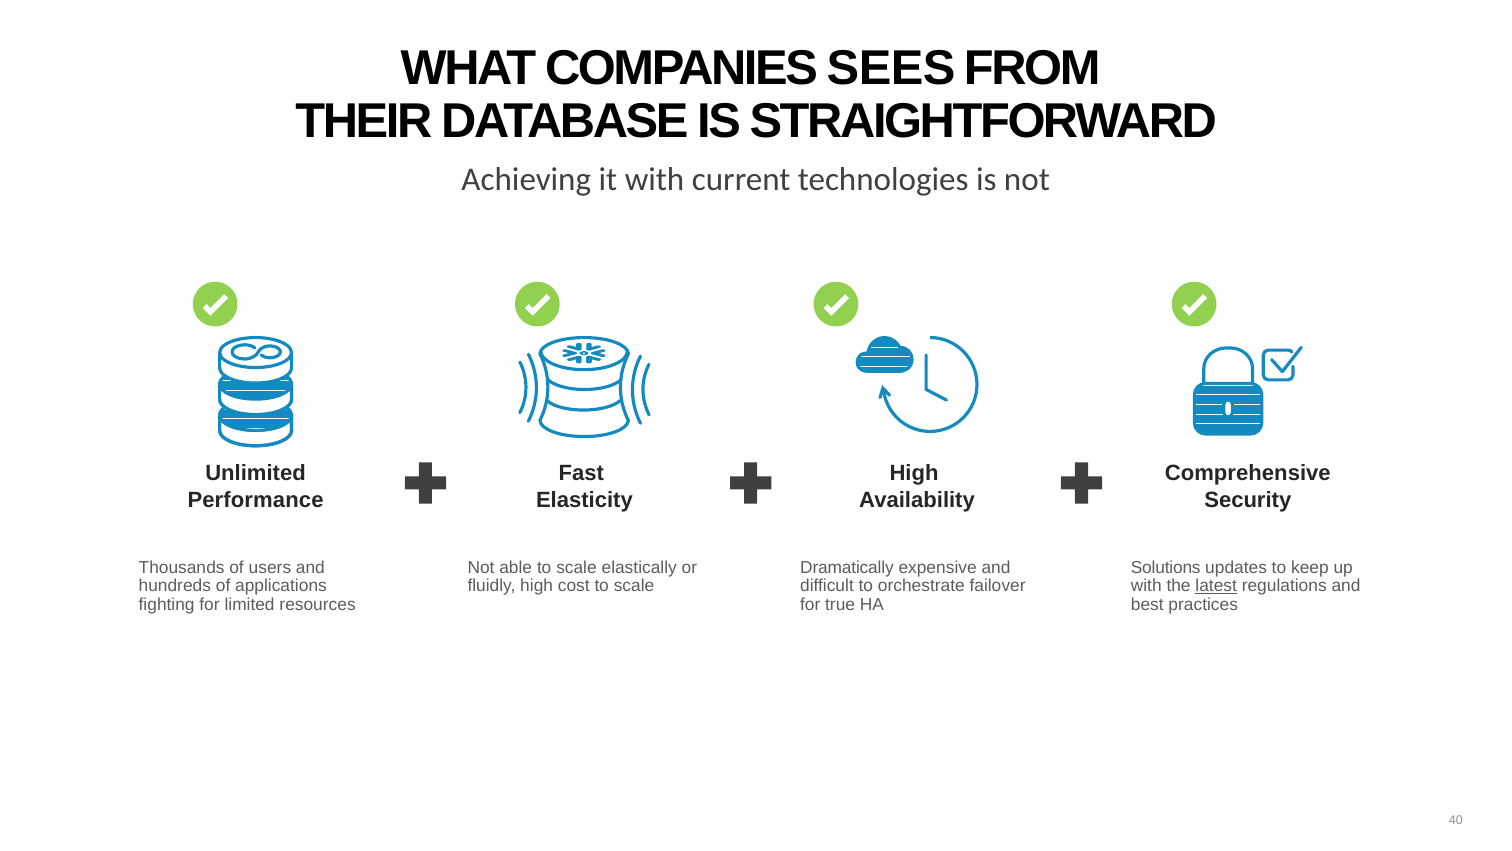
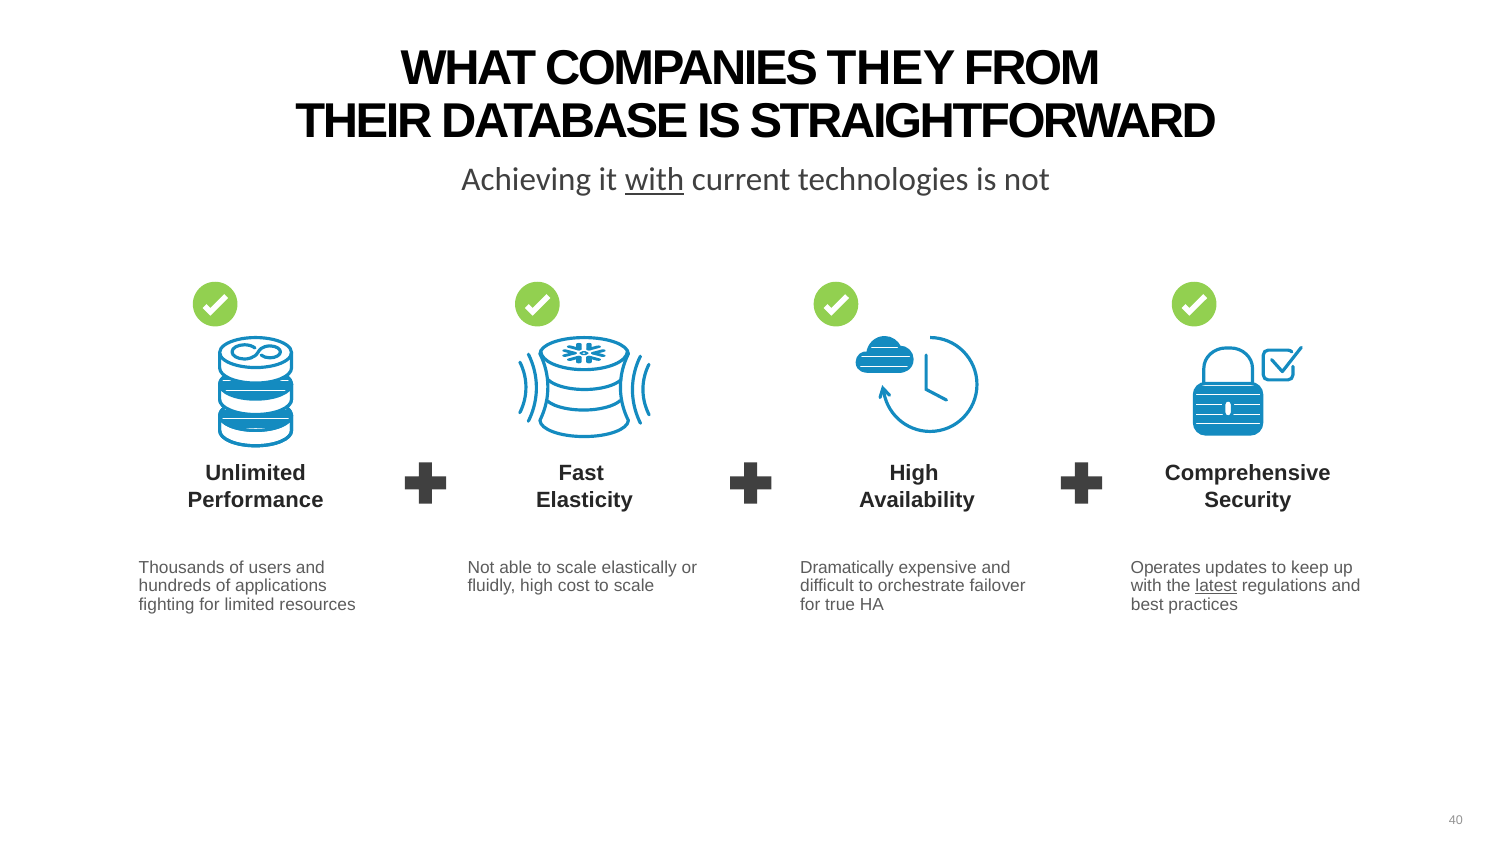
SEES: SEES -> THEY
with at (655, 179) underline: none -> present
Solutions: Solutions -> Operates
